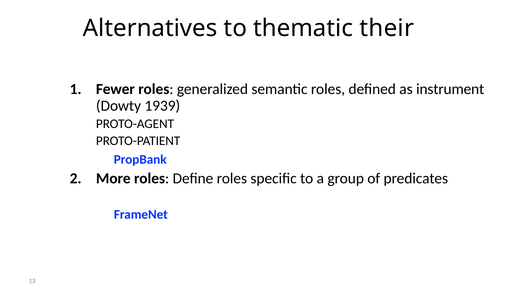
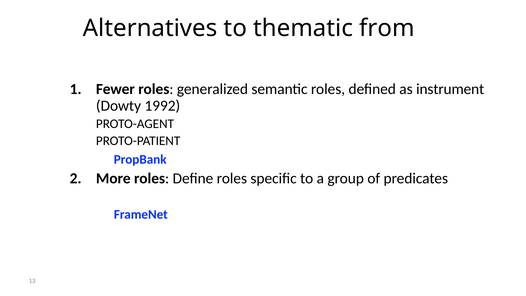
their: their -> from
1939: 1939 -> 1992
